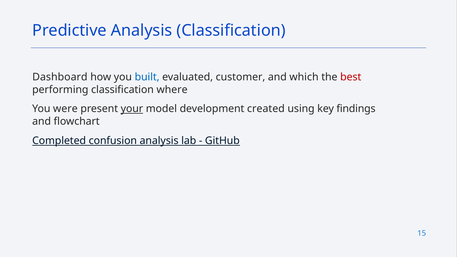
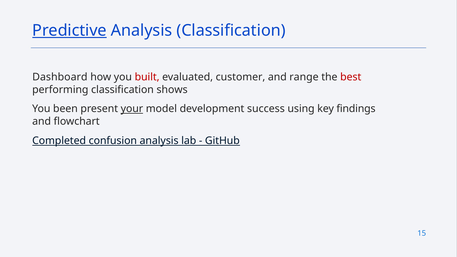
Predictive underline: none -> present
built colour: blue -> red
which: which -> range
where: where -> shows
were: were -> been
created: created -> success
